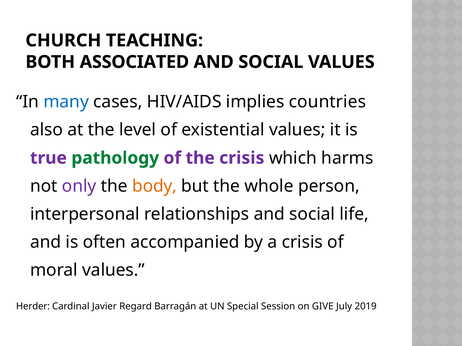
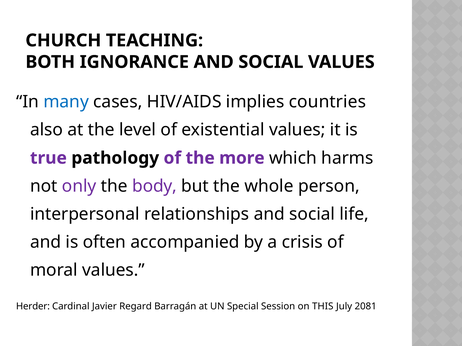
ASSOCIATED: ASSOCIATED -> IGNORANCE
pathology colour: green -> black
the crisis: crisis -> more
body colour: orange -> purple
GIVE: GIVE -> THIS
2019: 2019 -> 2081
